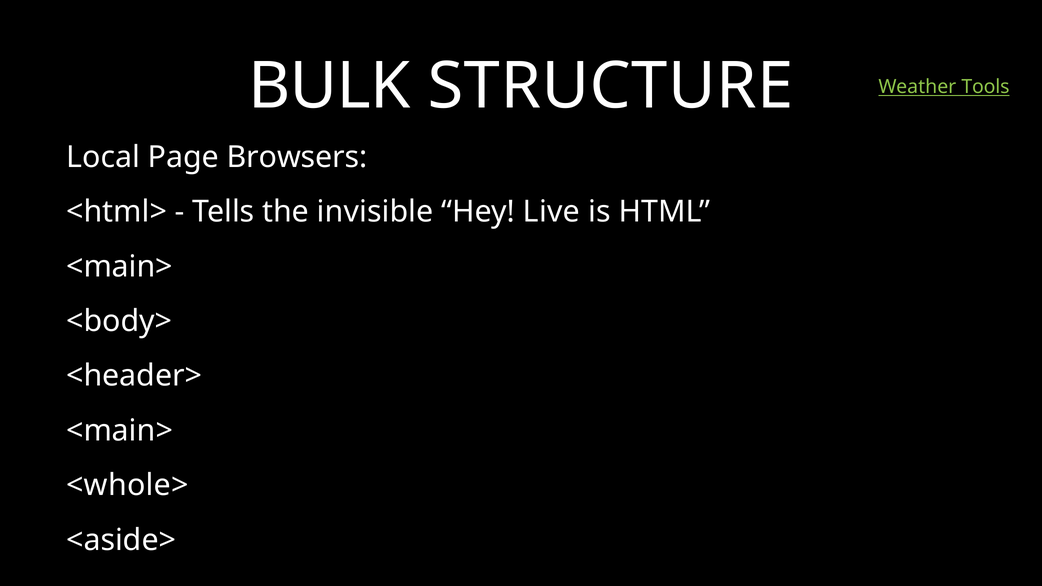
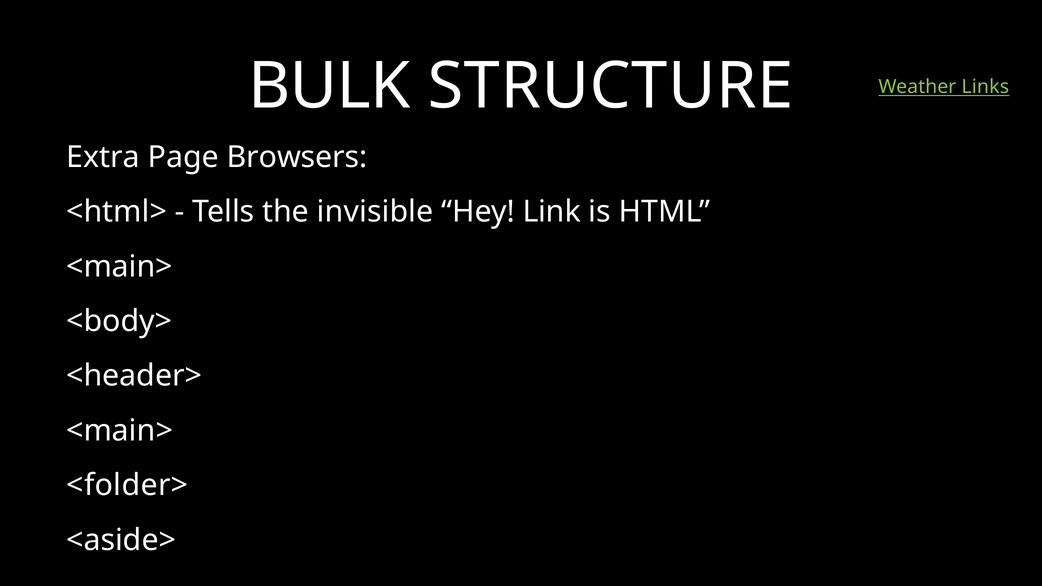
Tools: Tools -> Links
Local: Local -> Extra
Live: Live -> Link
<whole>: <whole> -> <folder>
